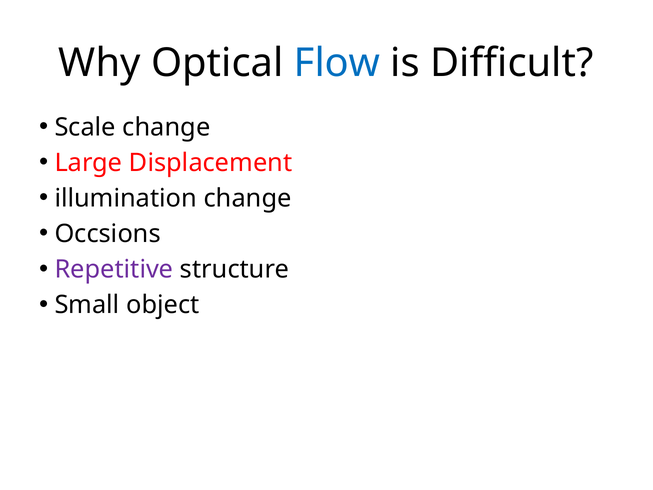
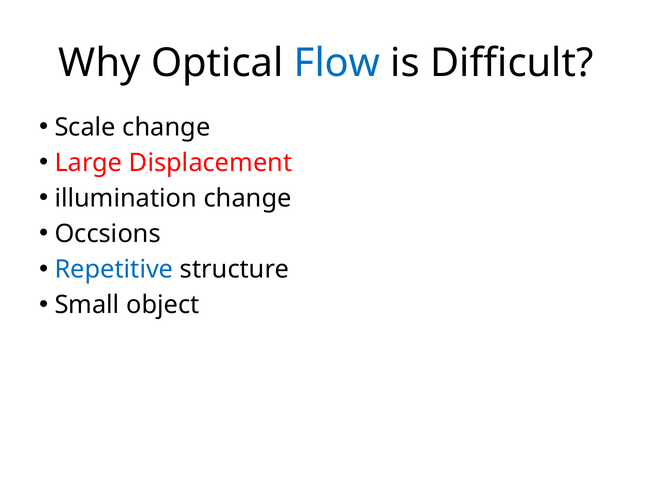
Repetitive colour: purple -> blue
